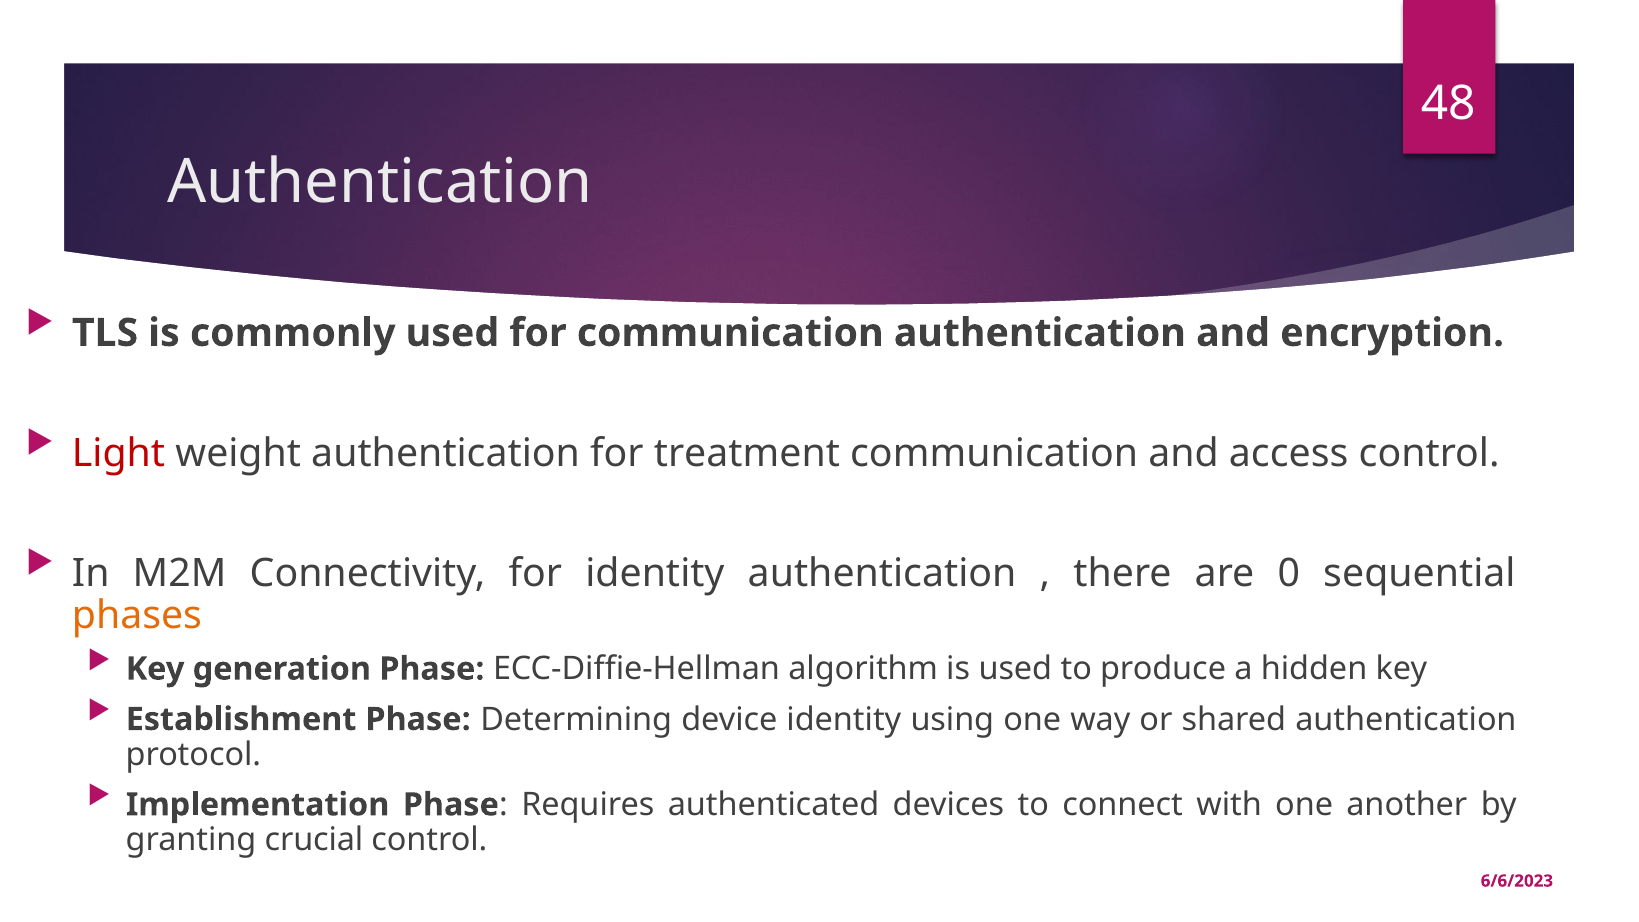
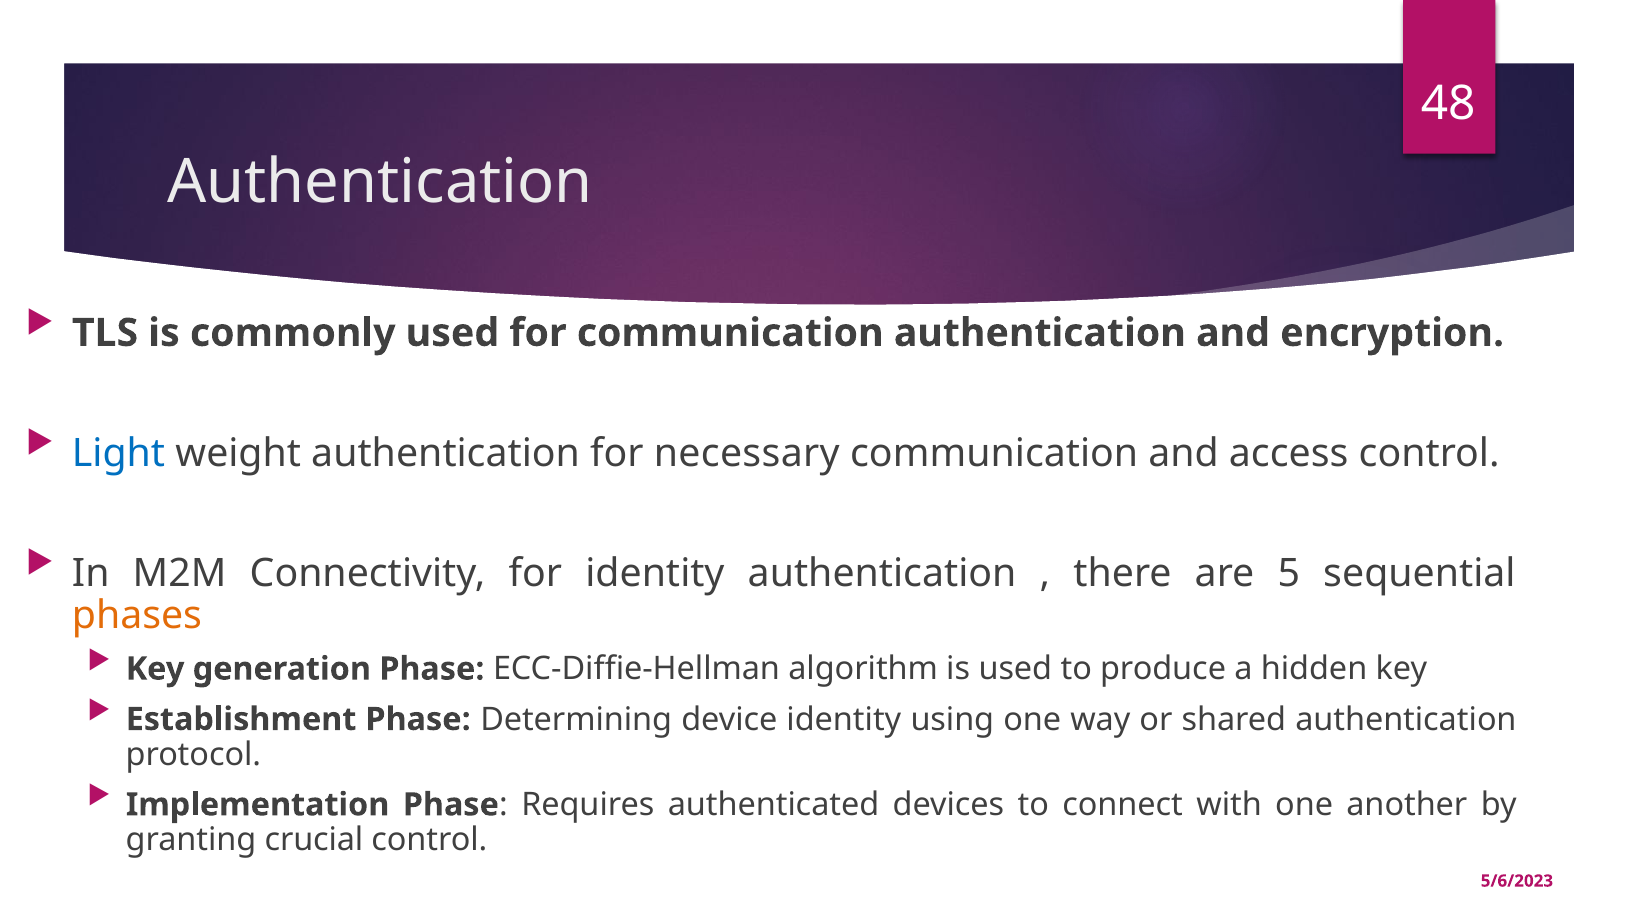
Light colour: red -> blue
treatment: treatment -> necessary
0: 0 -> 5
6/6/2023: 6/6/2023 -> 5/6/2023
